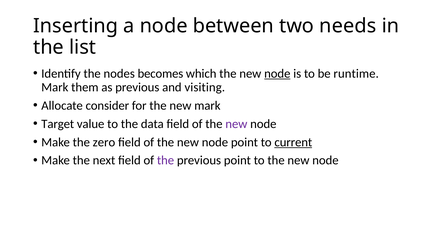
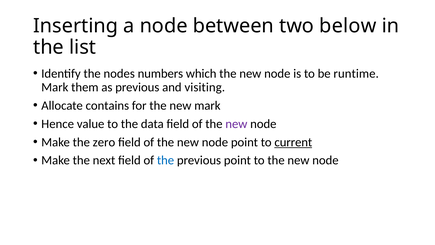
needs: needs -> below
becomes: becomes -> numbers
node at (277, 74) underline: present -> none
consider: consider -> contains
Target: Target -> Hence
the at (166, 160) colour: purple -> blue
